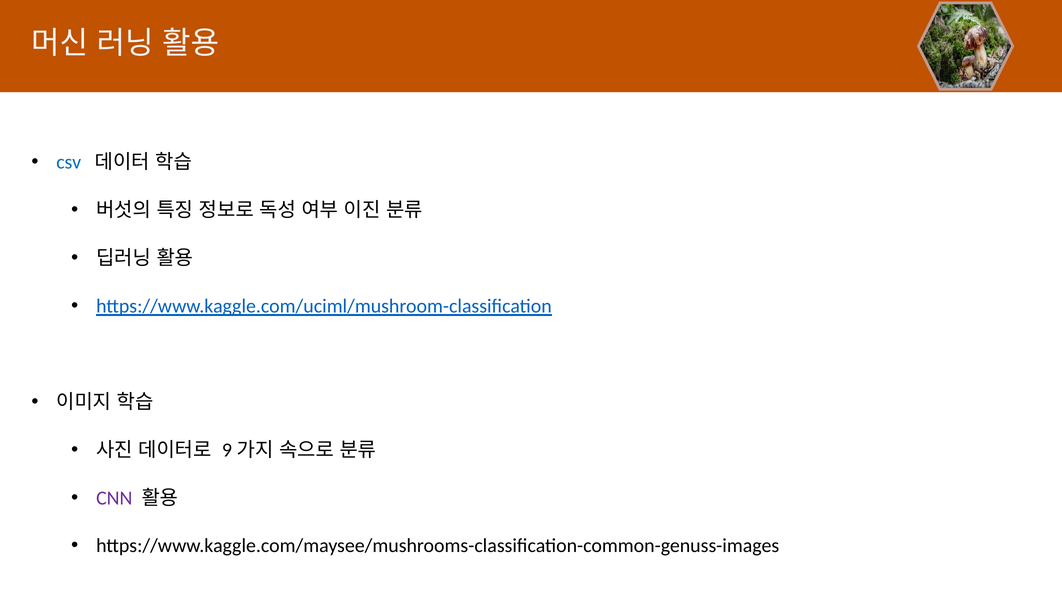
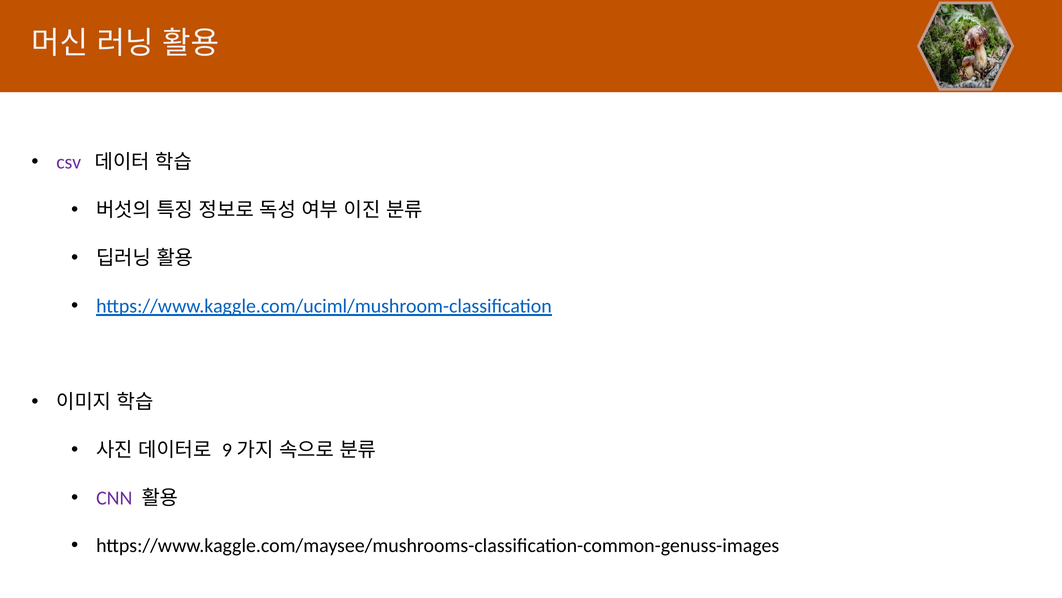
csv colour: blue -> purple
